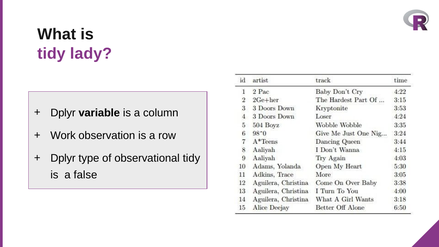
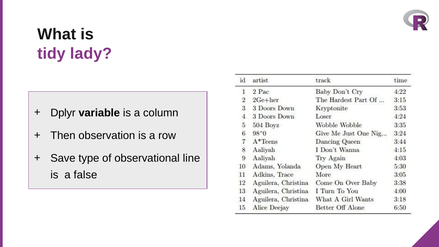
Work: Work -> Then
Dplyr at (63, 158): Dplyr -> Save
observational tidy: tidy -> line
